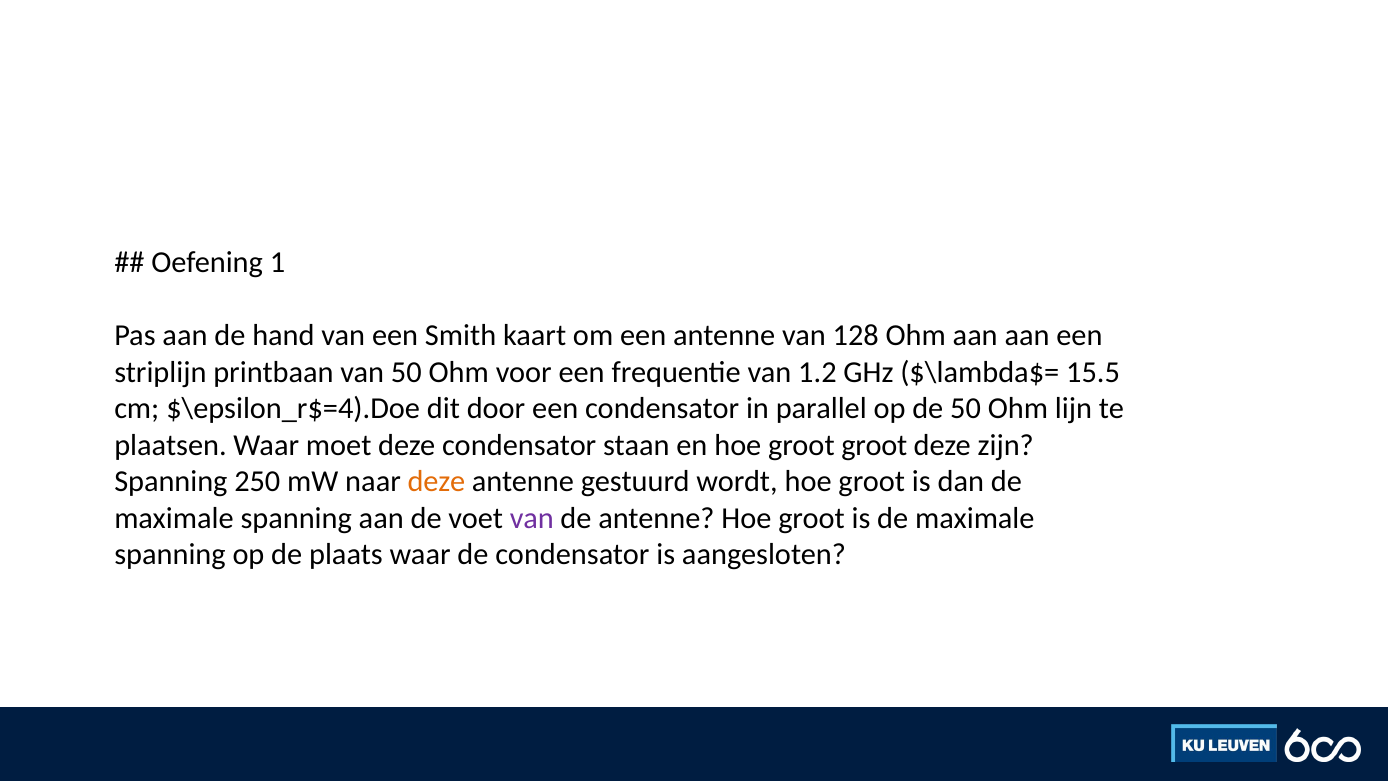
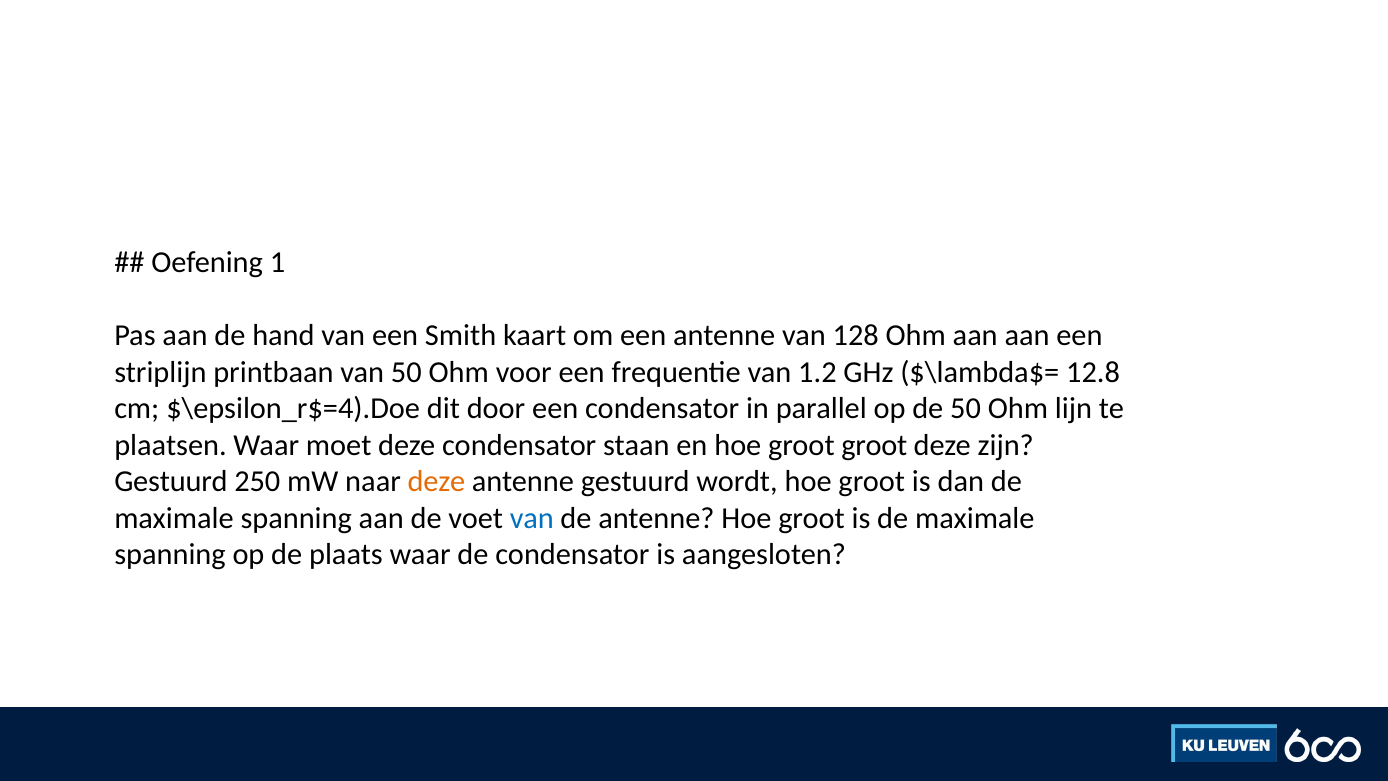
15.5: 15.5 -> 12.8
Spanning at (171, 481): Spanning -> Gestuurd
van at (532, 518) colour: purple -> blue
